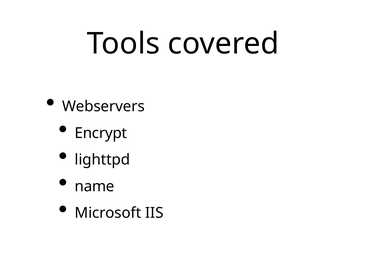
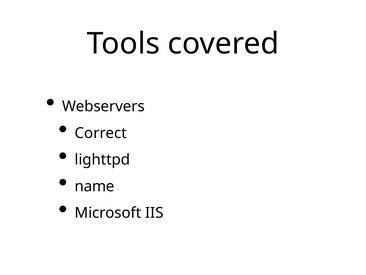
Encrypt: Encrypt -> Correct
